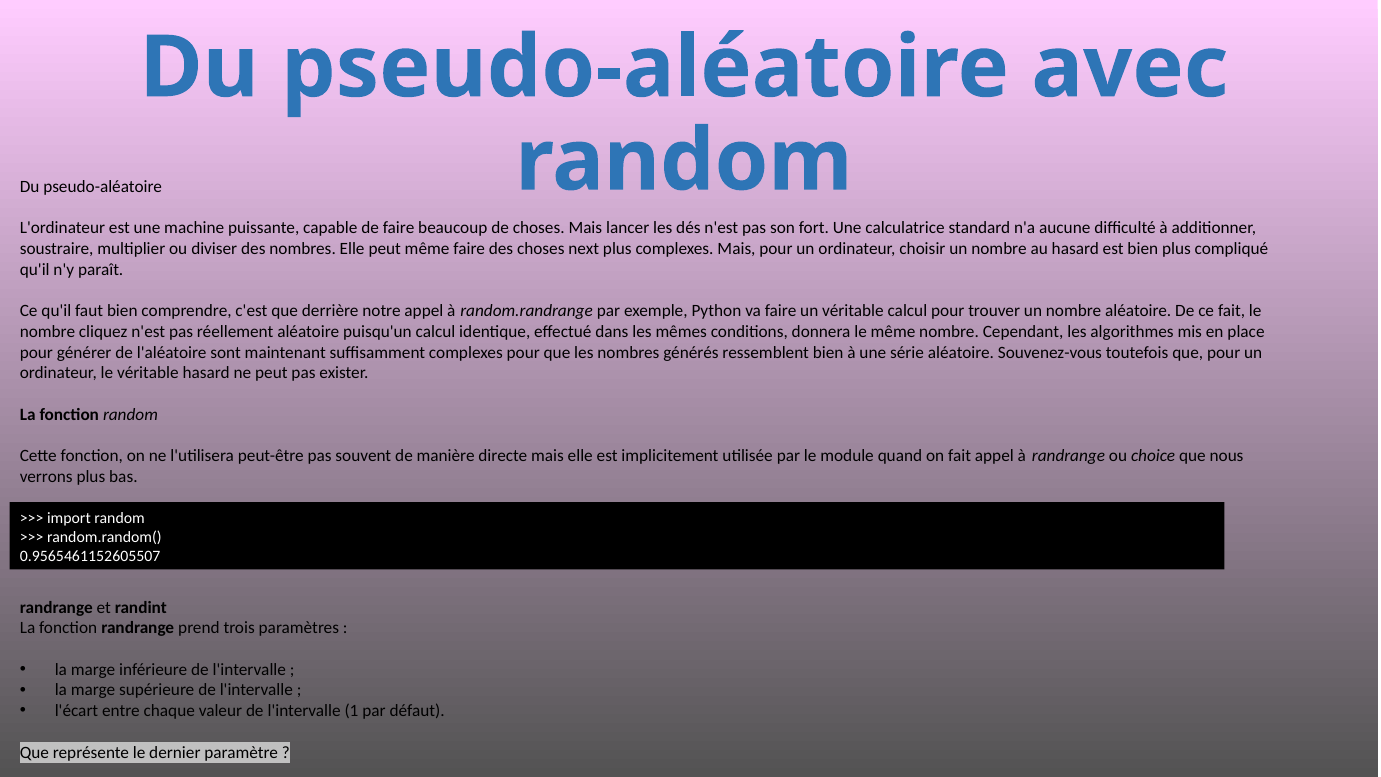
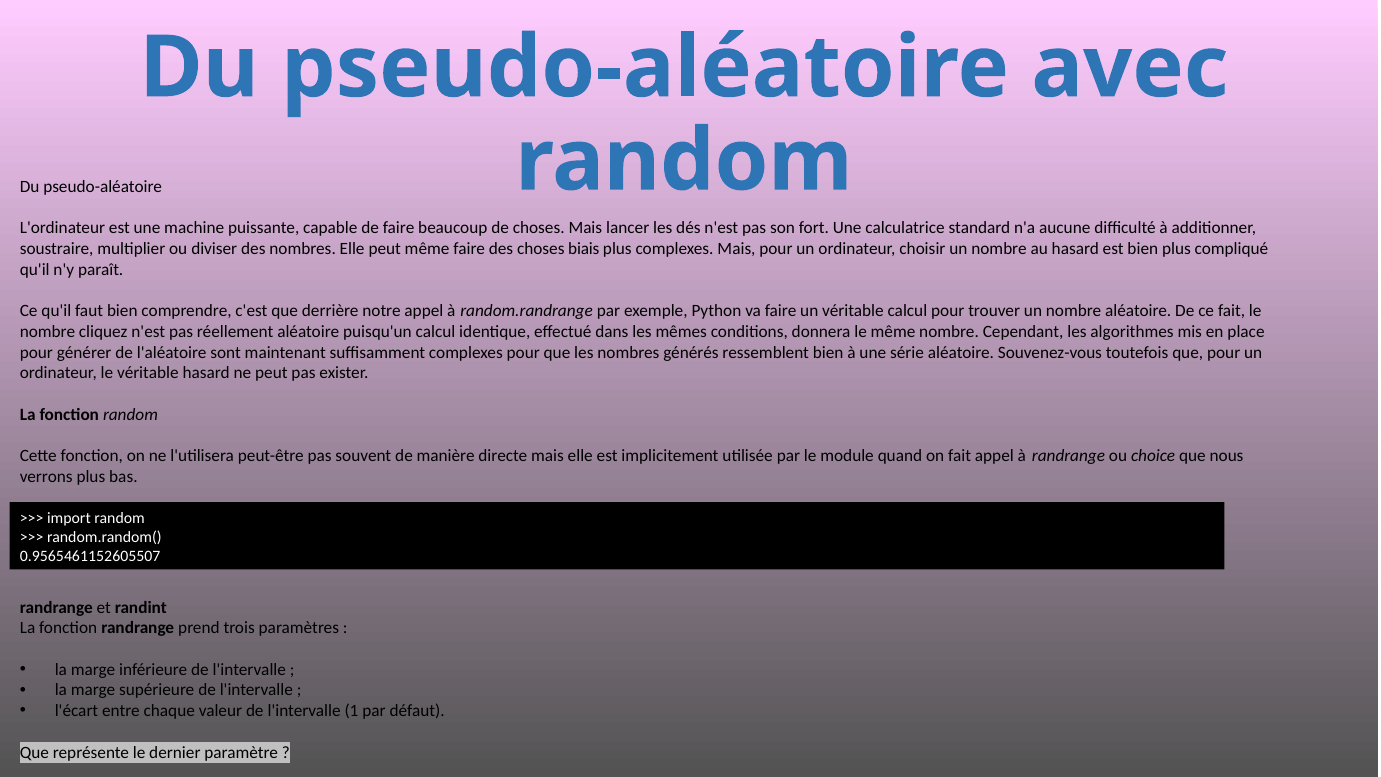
next: next -> biais
